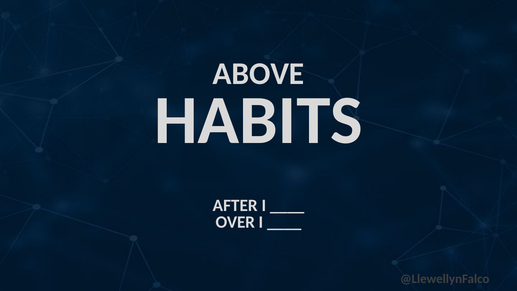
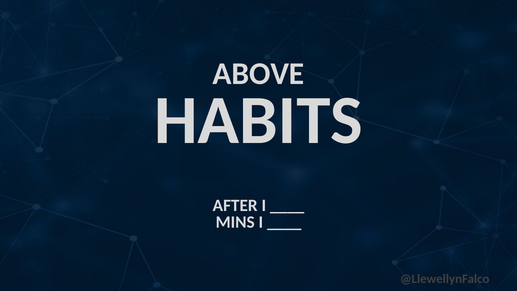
OVER: OVER -> MINS
